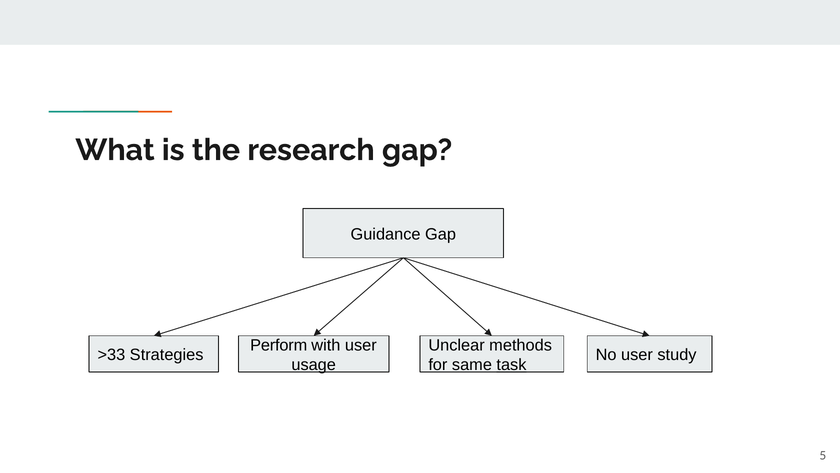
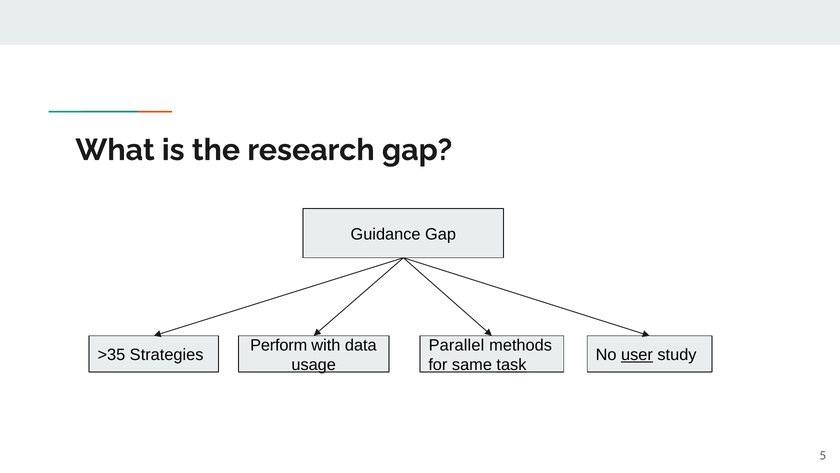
with user: user -> data
Unclear: Unclear -> Parallel
>33: >33 -> >35
user at (637, 355) underline: none -> present
